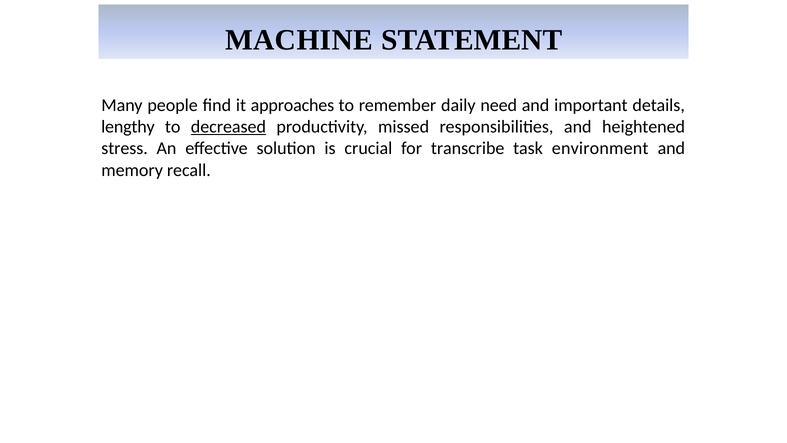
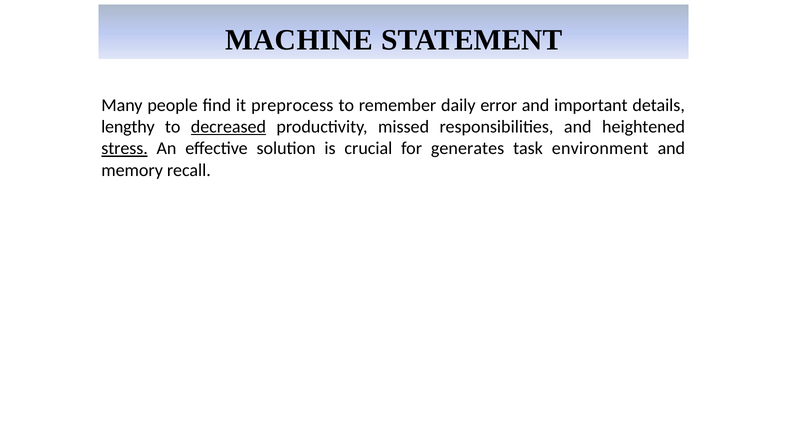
approaches: approaches -> preprocess
need: need -> error
stress underline: none -> present
transcribe: transcribe -> generates
